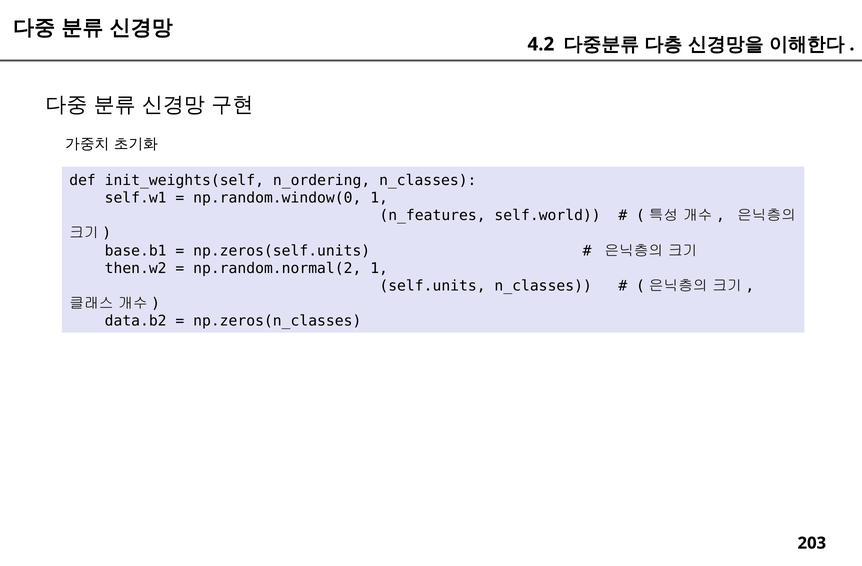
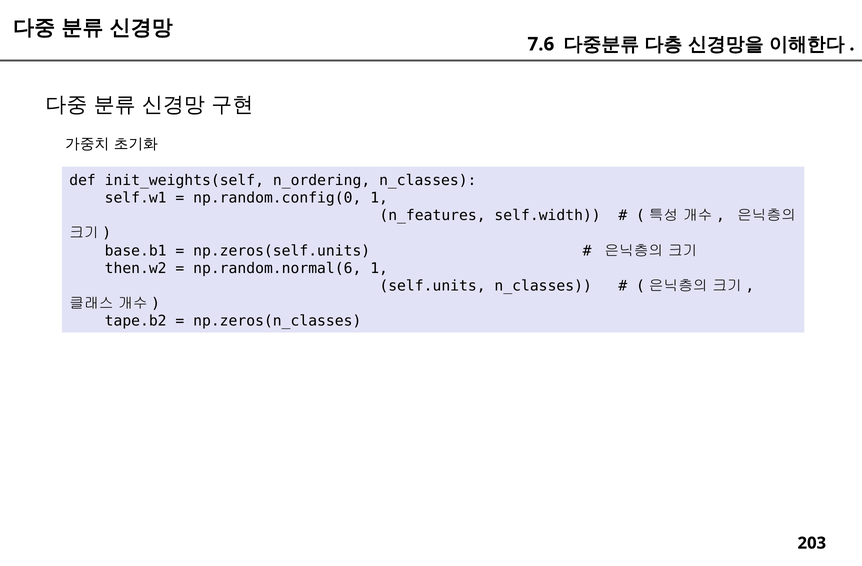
4.2: 4.2 -> 7.6
np.random.window(0: np.random.window(0 -> np.random.config(0
self.world: self.world -> self.width
np.random.normal(2: np.random.normal(2 -> np.random.normal(6
data.b2: data.b2 -> tape.b2
